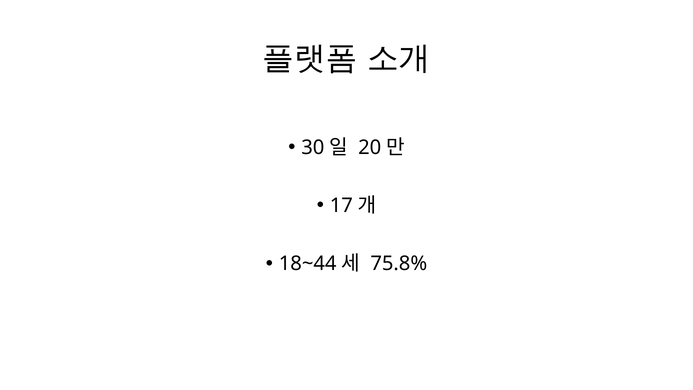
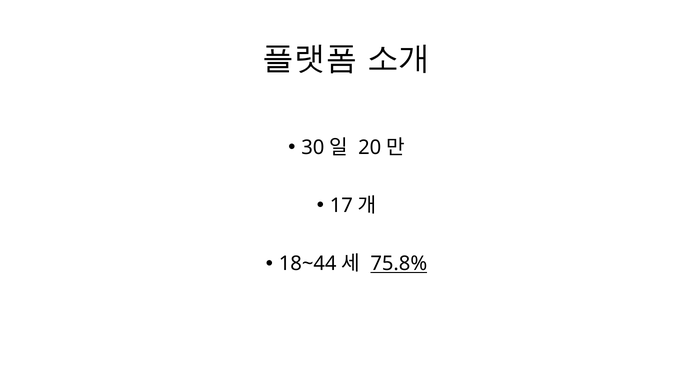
75.8% underline: none -> present
